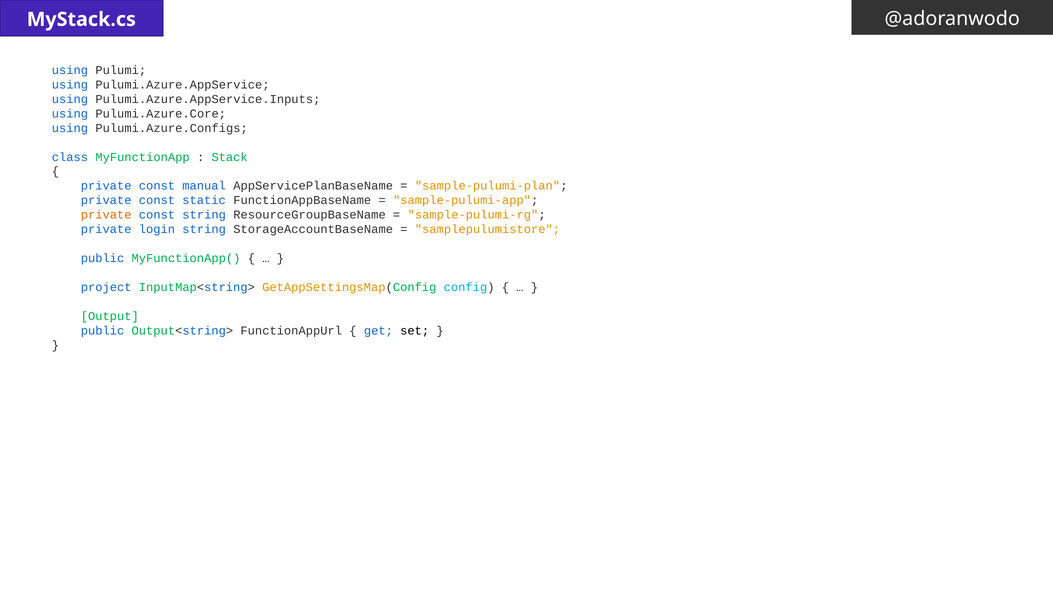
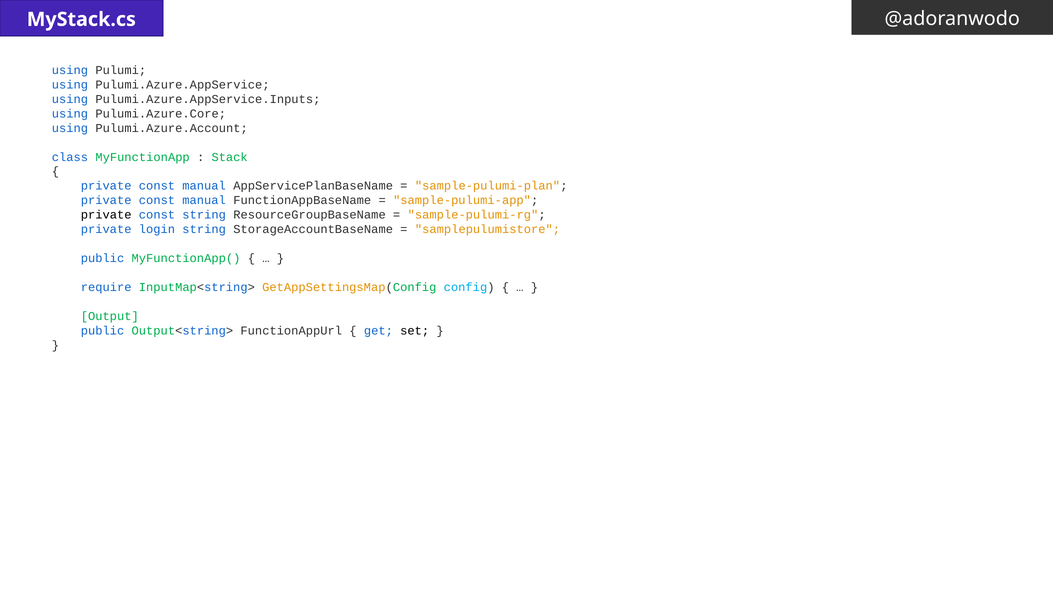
Pulumi.Azure.Configs: Pulumi.Azure.Configs -> Pulumi.Azure.Account
static at (204, 201): static -> manual
private at (106, 215) colour: orange -> black
project: project -> require
